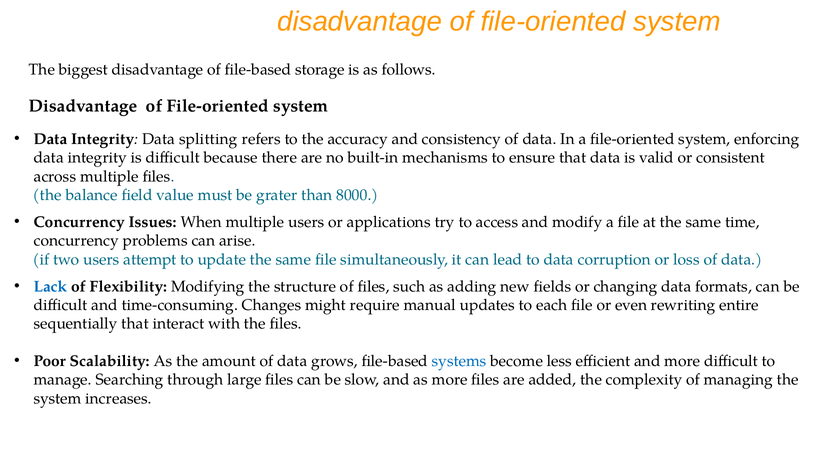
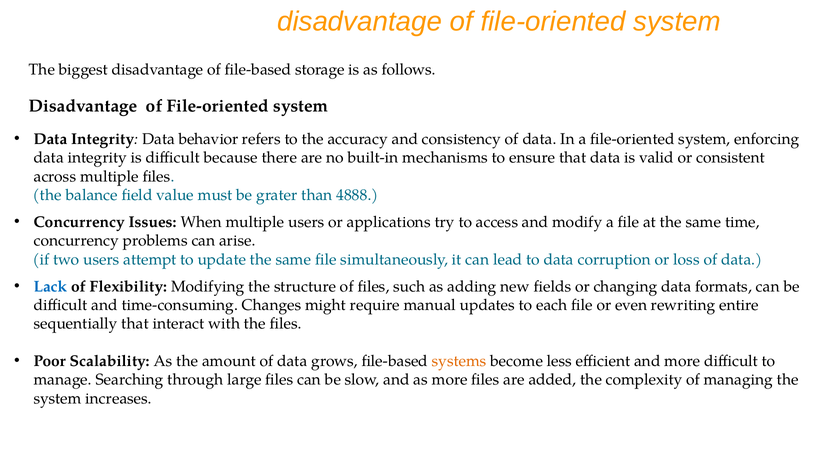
splitting: splitting -> behavior
8000: 8000 -> 4888
systems colour: blue -> orange
